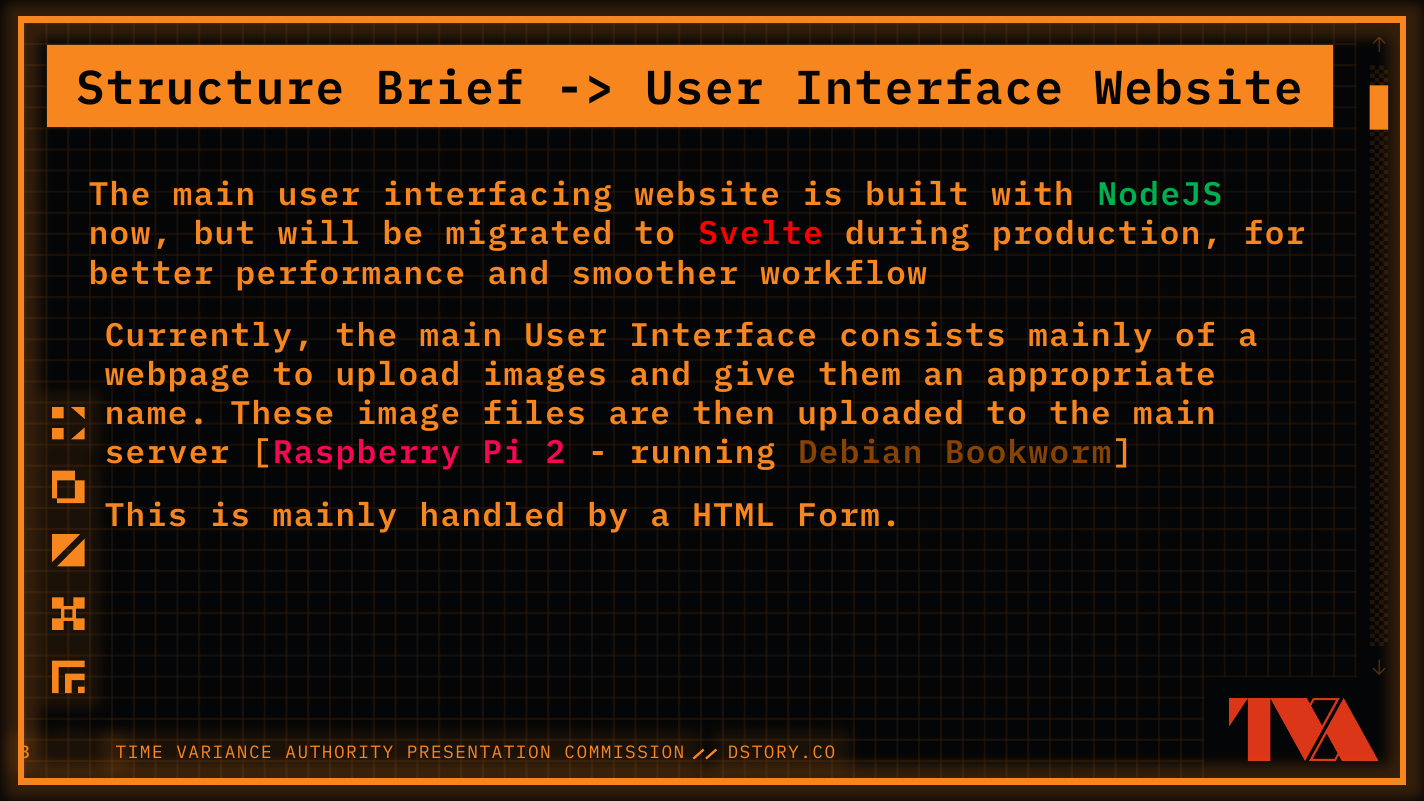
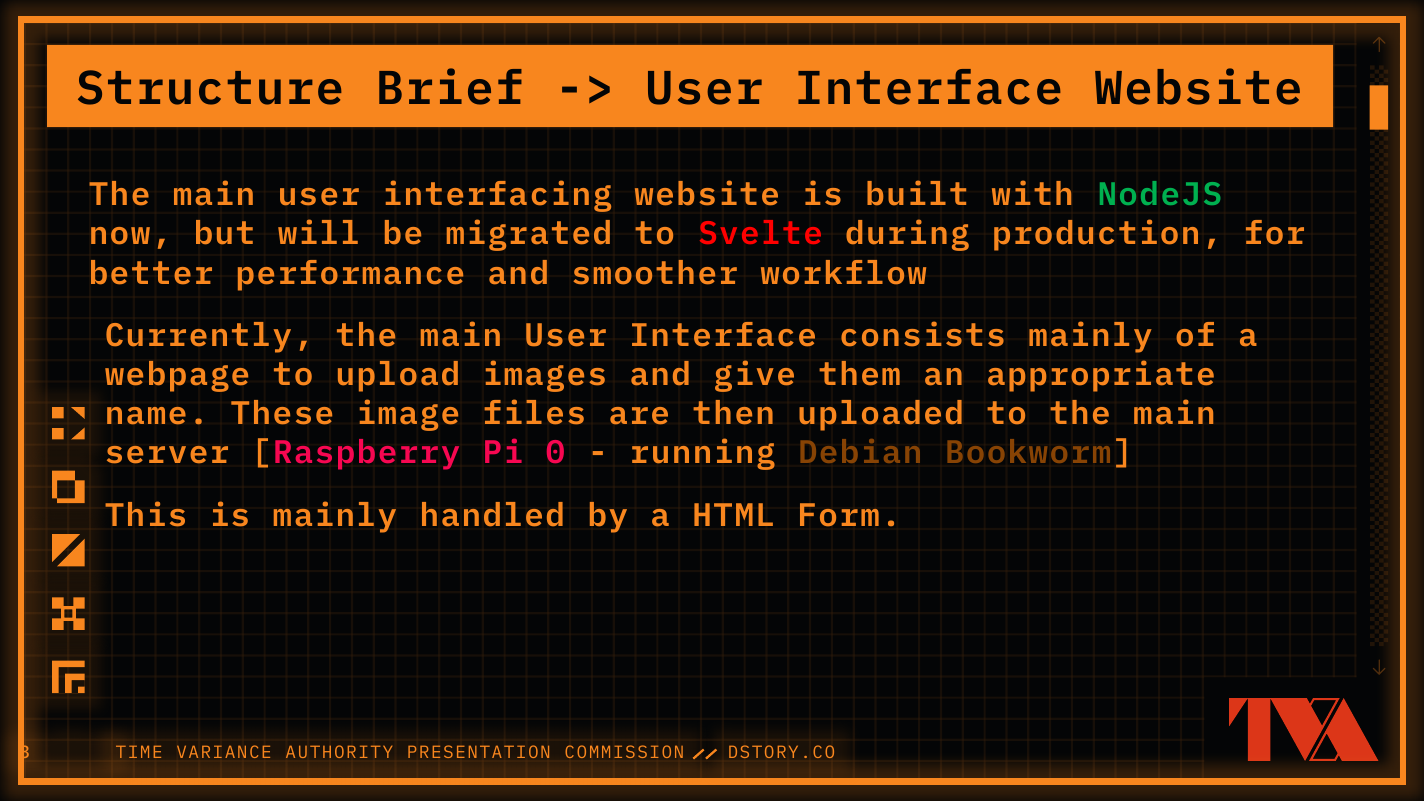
2: 2 -> 0
